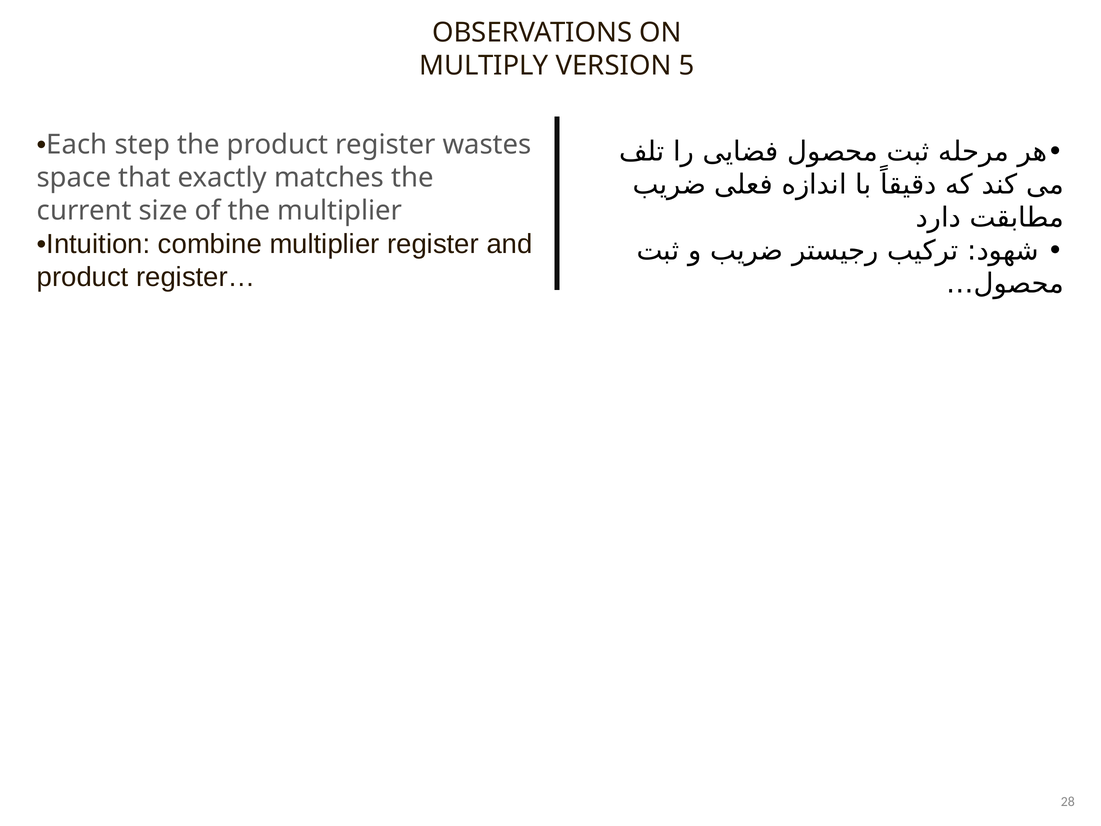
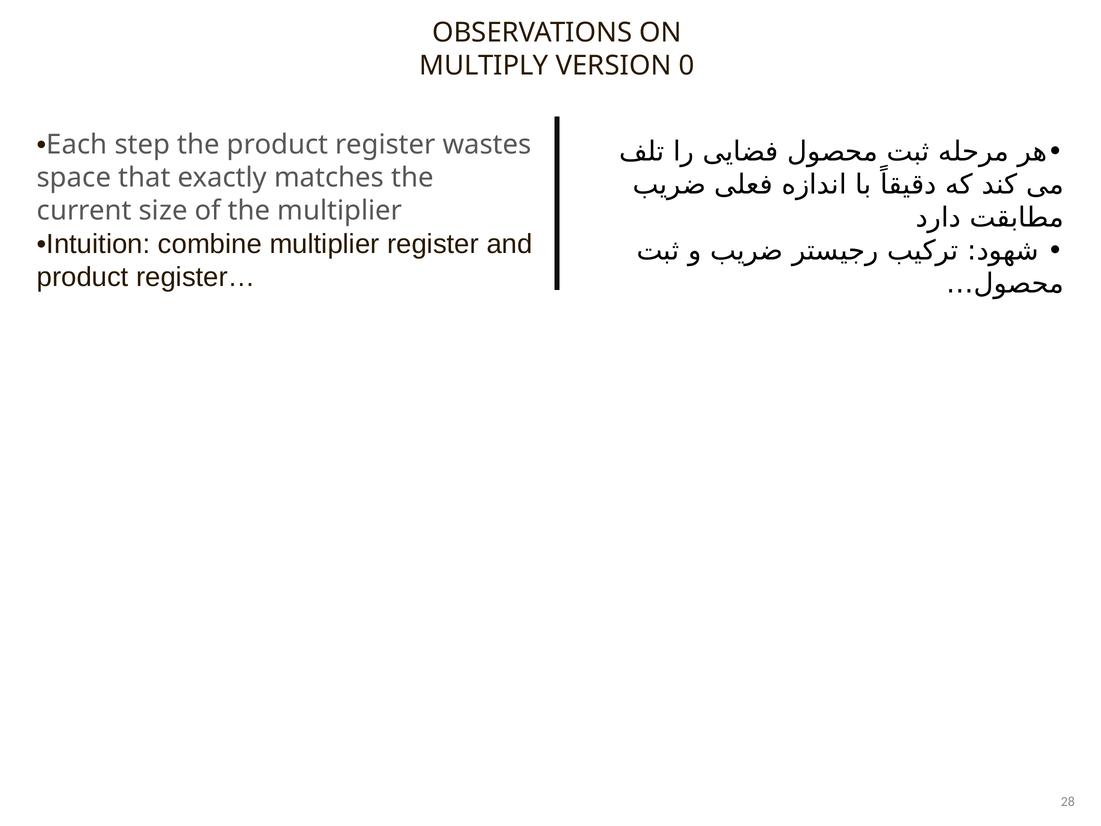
5: 5 -> 0
